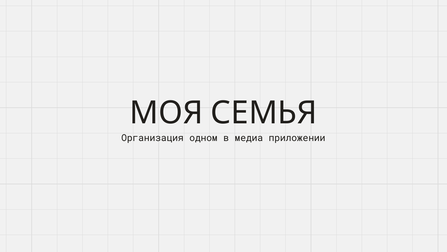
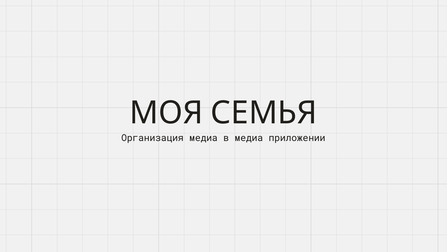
Организация одном: одном -> медиа
